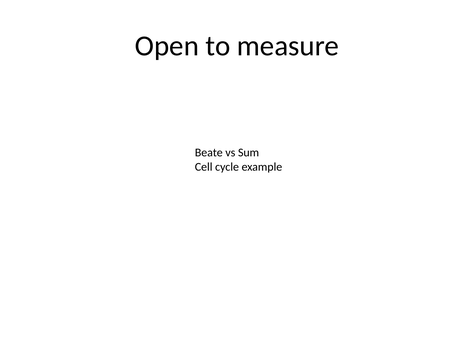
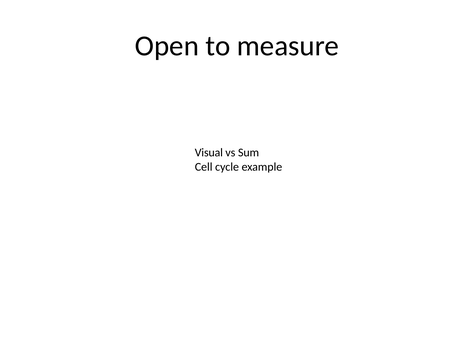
Beate: Beate -> Visual
